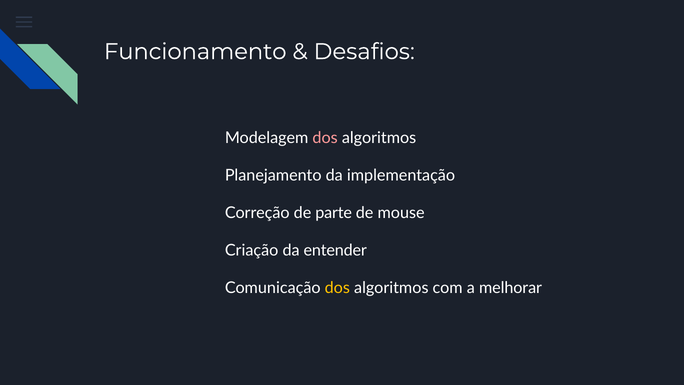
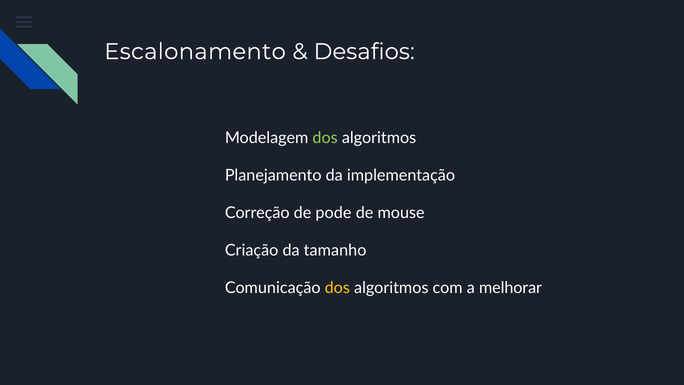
Funcionamento: Funcionamento -> Escalonamento
dos at (325, 138) colour: pink -> light green
parte: parte -> pode
entender: entender -> tamanho
